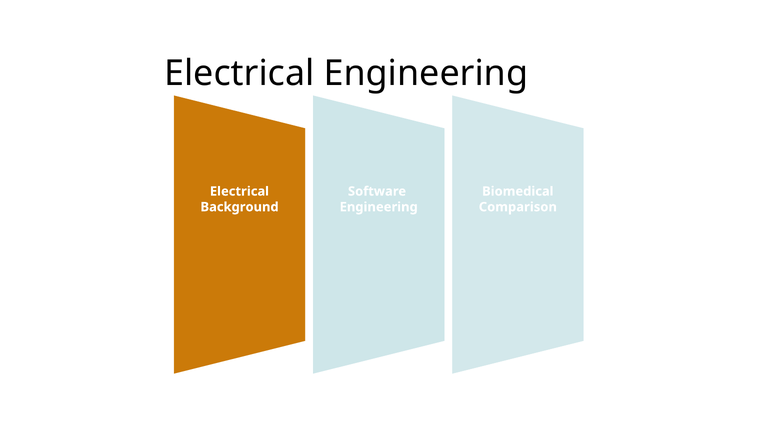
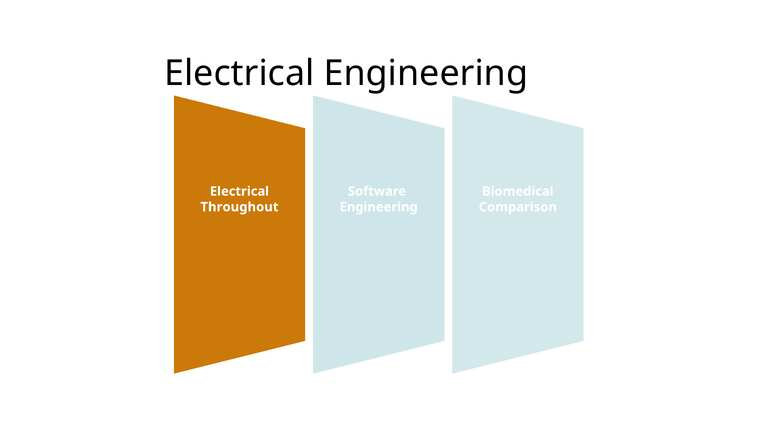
Background: Background -> Throughout
